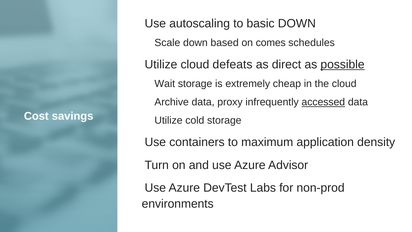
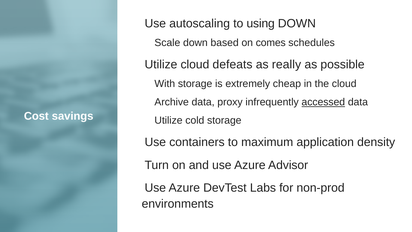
basic: basic -> using
direct: direct -> really
possible underline: present -> none
Wait: Wait -> With
